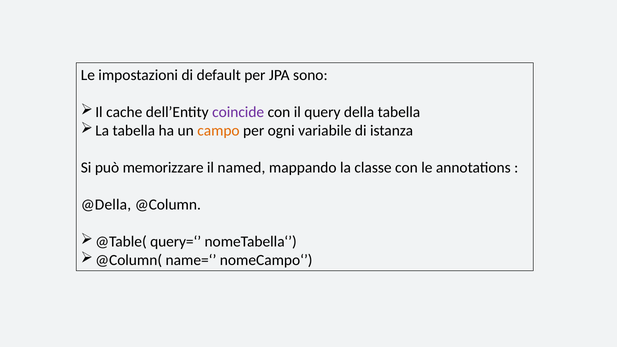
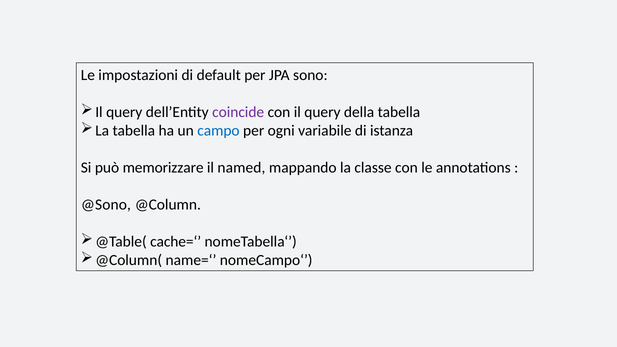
cache at (124, 112): cache -> query
campo colour: orange -> blue
@Della: @Della -> @Sono
query=‘: query=‘ -> cache=‘
